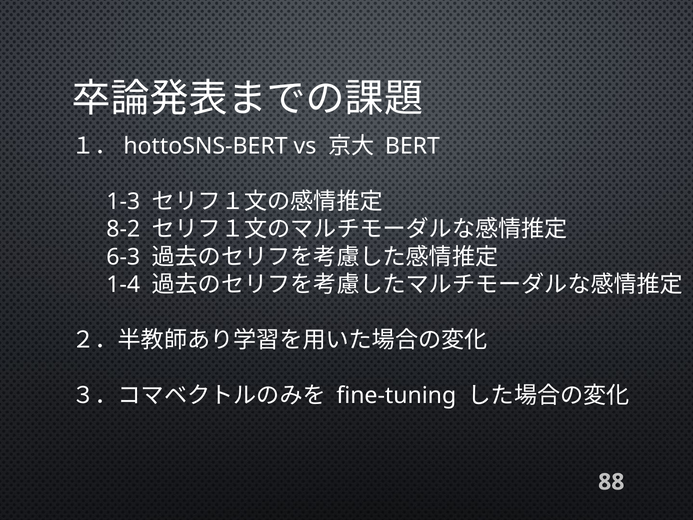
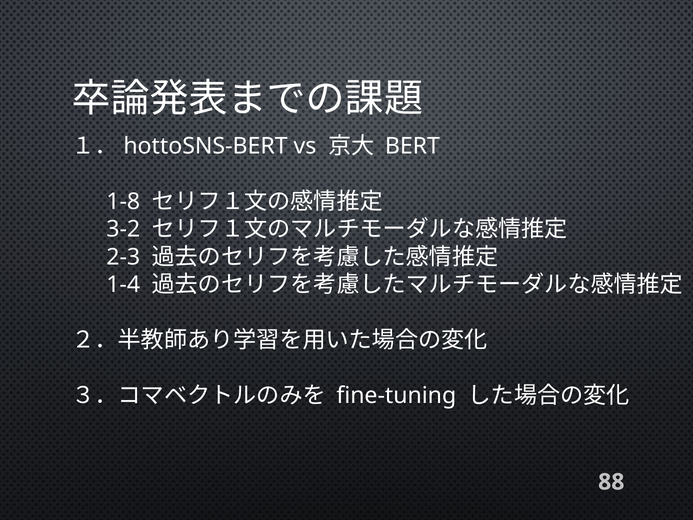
1-3: 1-3 -> 1-8
8-2: 8-2 -> 3-2
6-3: 6-3 -> 2-3
